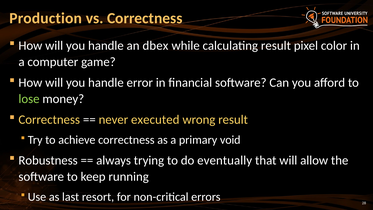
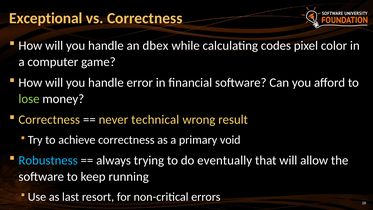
Production: Production -> Exceptional
calculating result: result -> codes
executed: executed -> technical
Robustness colour: white -> light blue
